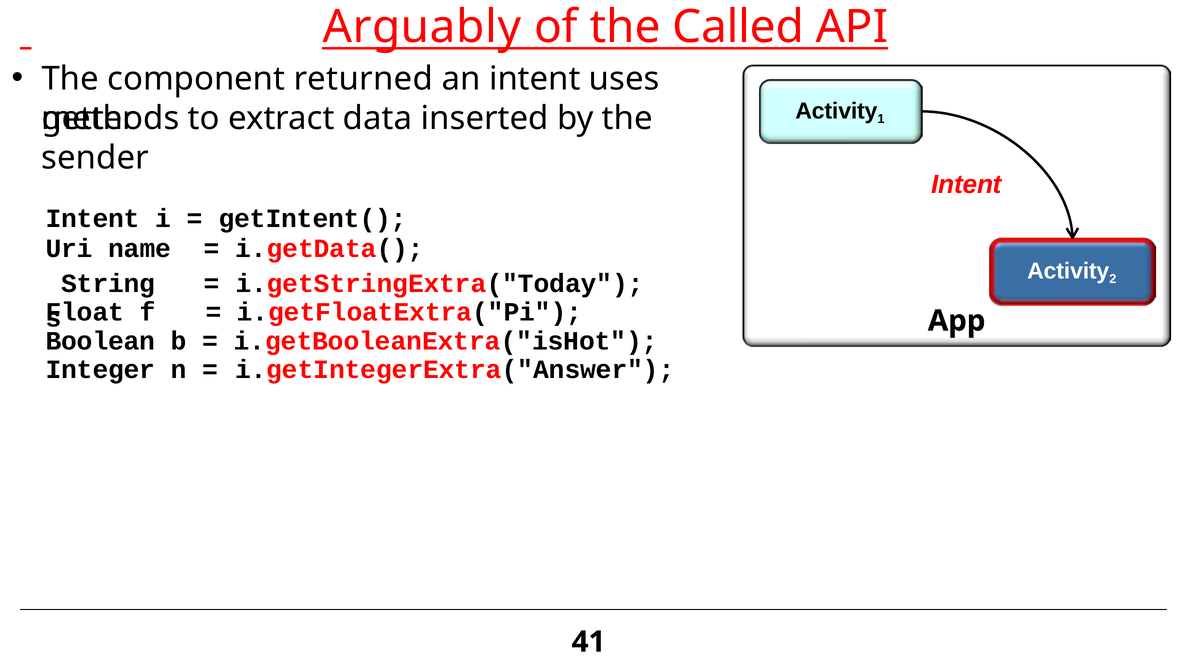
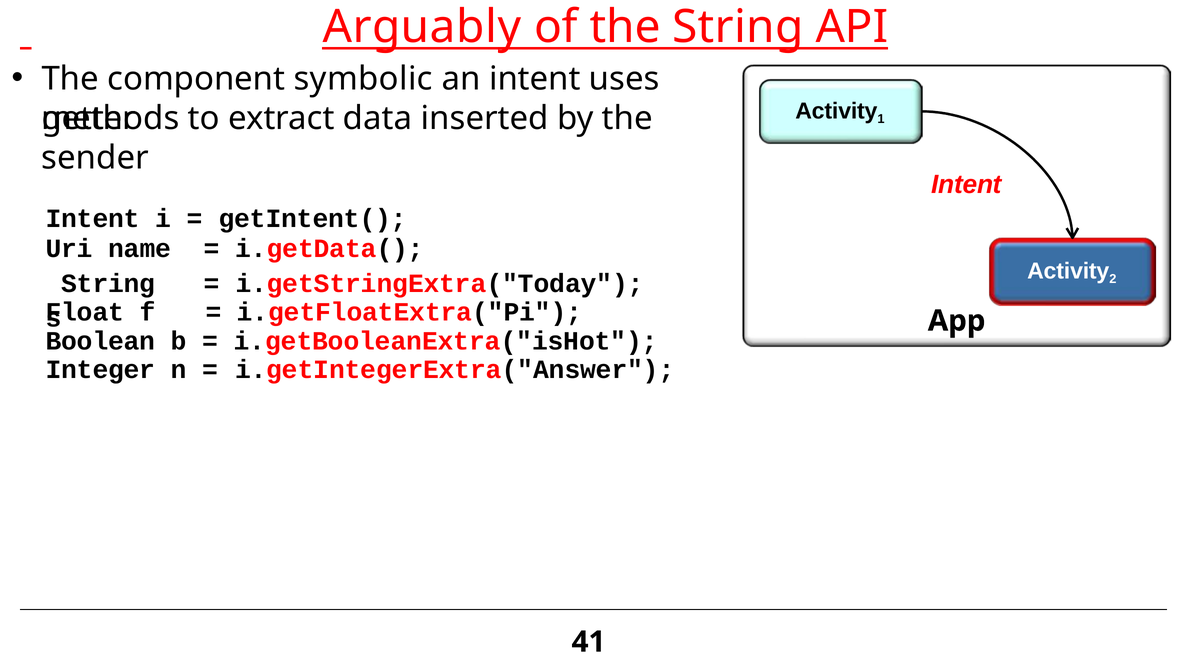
the Called: Called -> String
returned: returned -> symbolic
